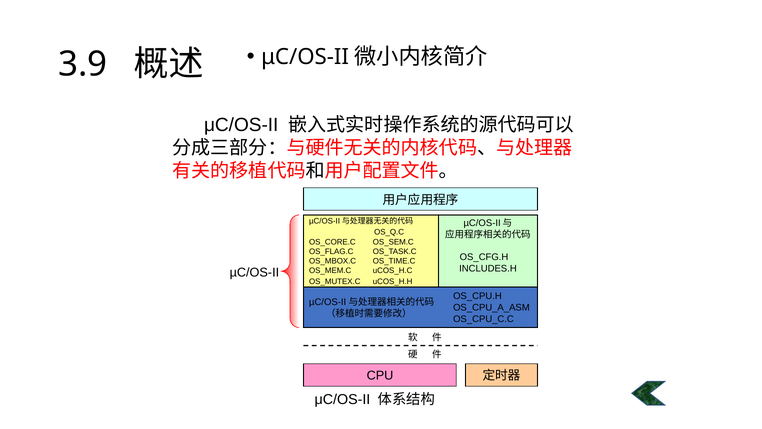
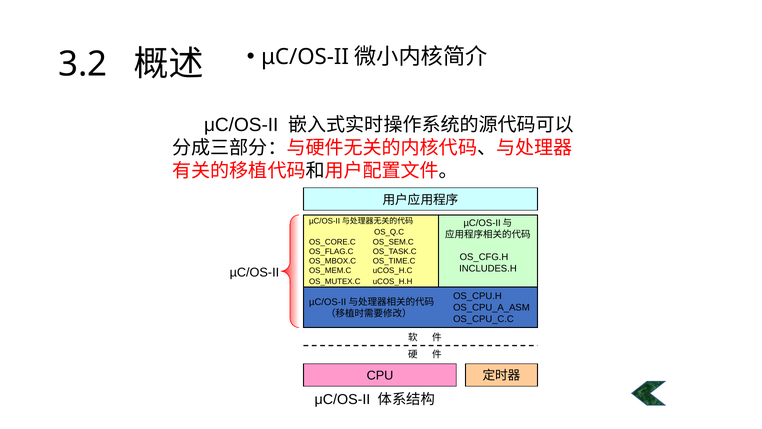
3.9: 3.9 -> 3.2
